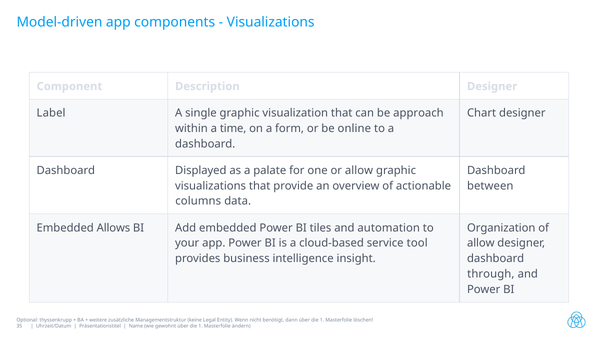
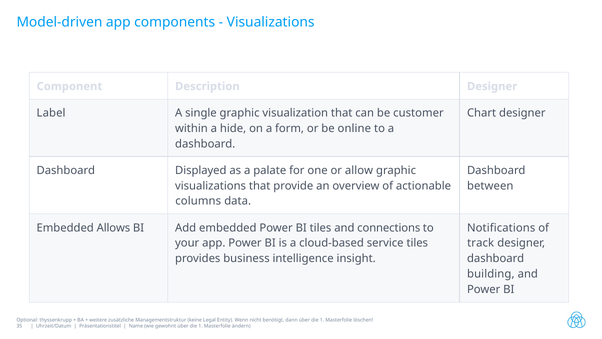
approach: approach -> customer
time: time -> hide
automation: automation -> connections
Organization: Organization -> Notifications
service tool: tool -> tiles
allow at (481, 243): allow -> track
through: through -> building
